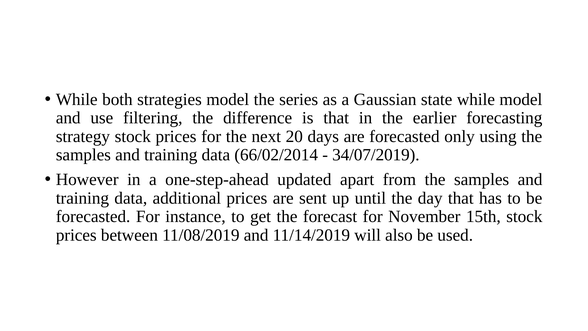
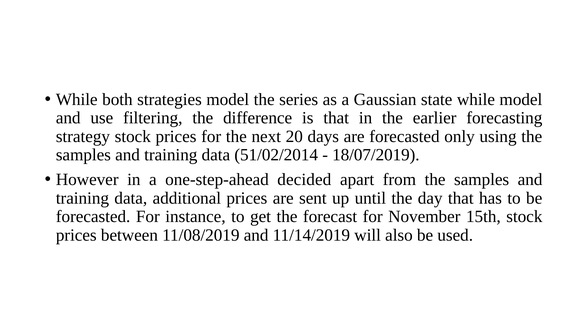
66/02/2014: 66/02/2014 -> 51/02/2014
34/07/2019: 34/07/2019 -> 18/07/2019
updated: updated -> decided
